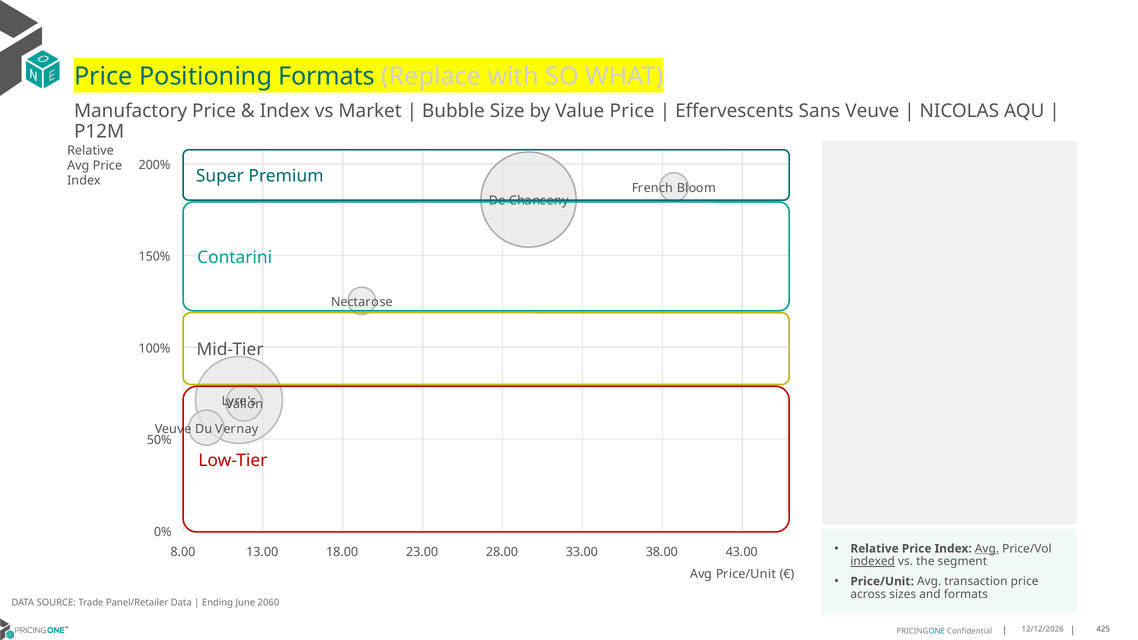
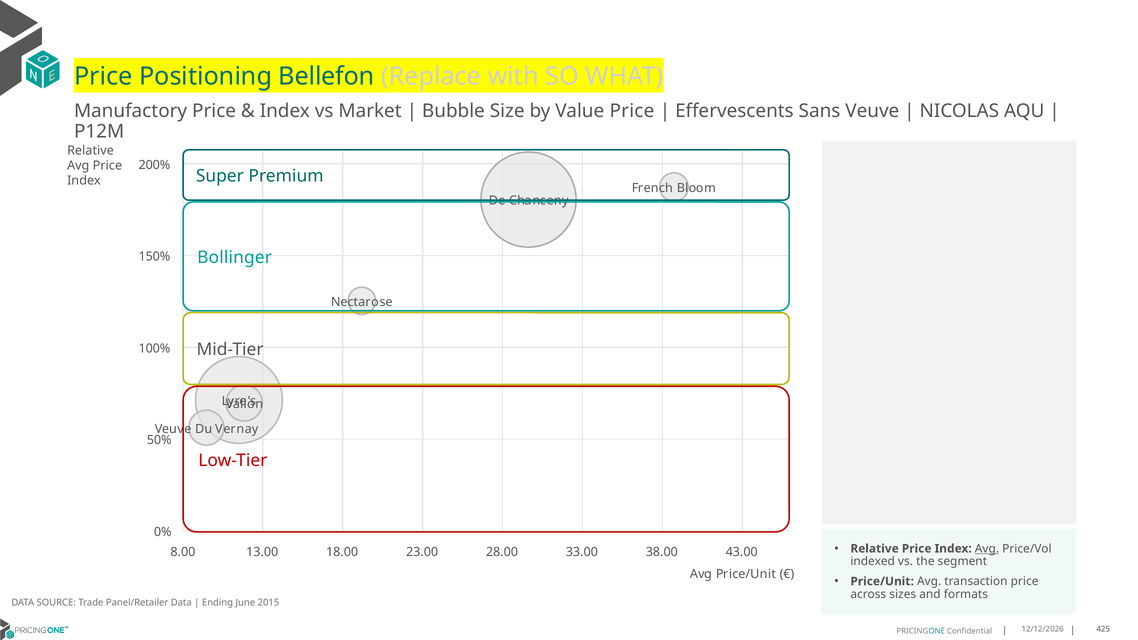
Positioning Formats: Formats -> Bellefon
Contarini: Contarini -> Bollinger
indexed underline: present -> none
2060: 2060 -> 2015
